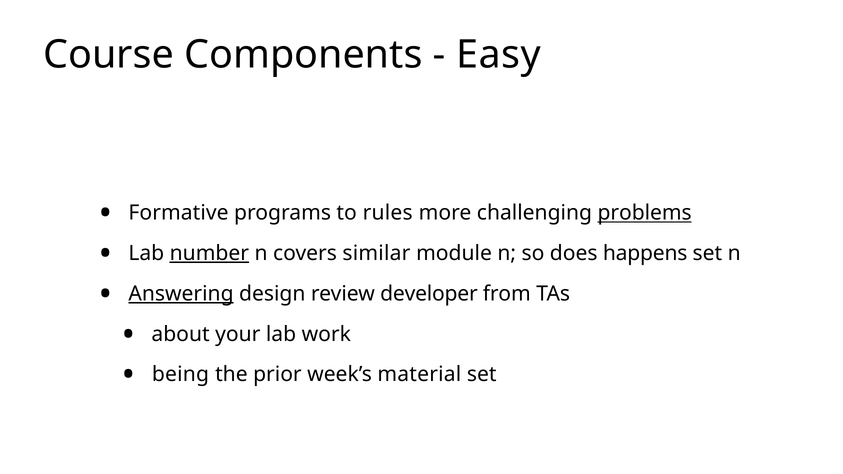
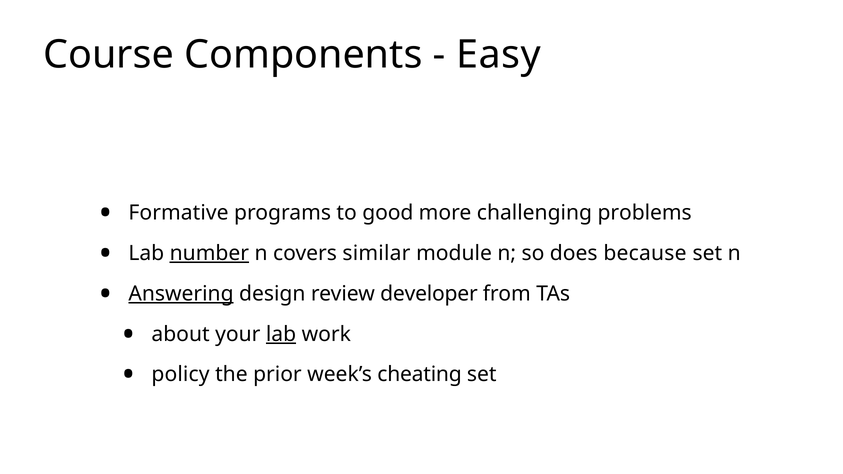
rules: rules -> good
problems underline: present -> none
happens: happens -> because
lab at (281, 334) underline: none -> present
being: being -> policy
material: material -> cheating
